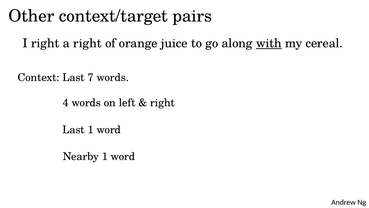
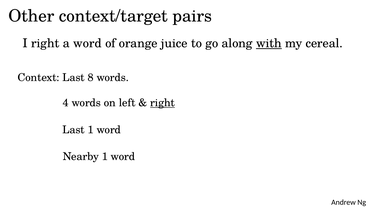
a right: right -> word
7: 7 -> 8
right at (162, 103) underline: none -> present
